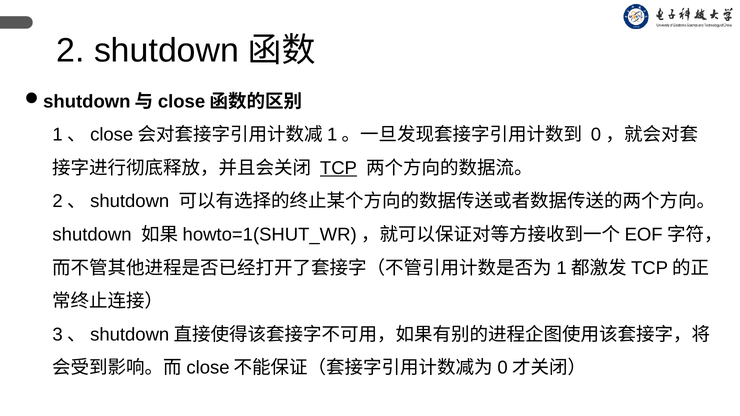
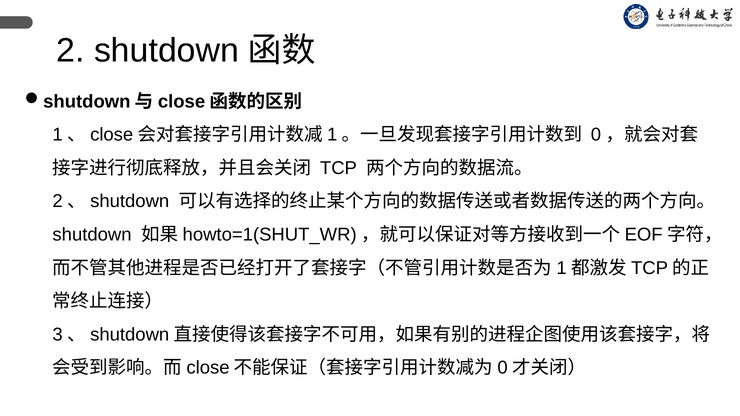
TCP underline: present -> none
